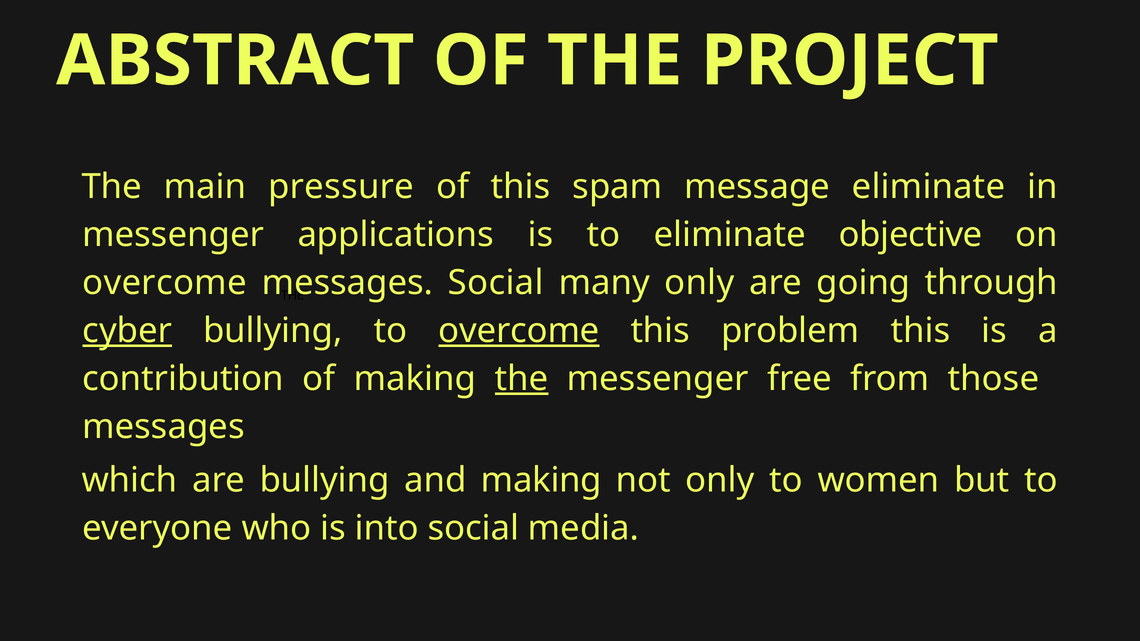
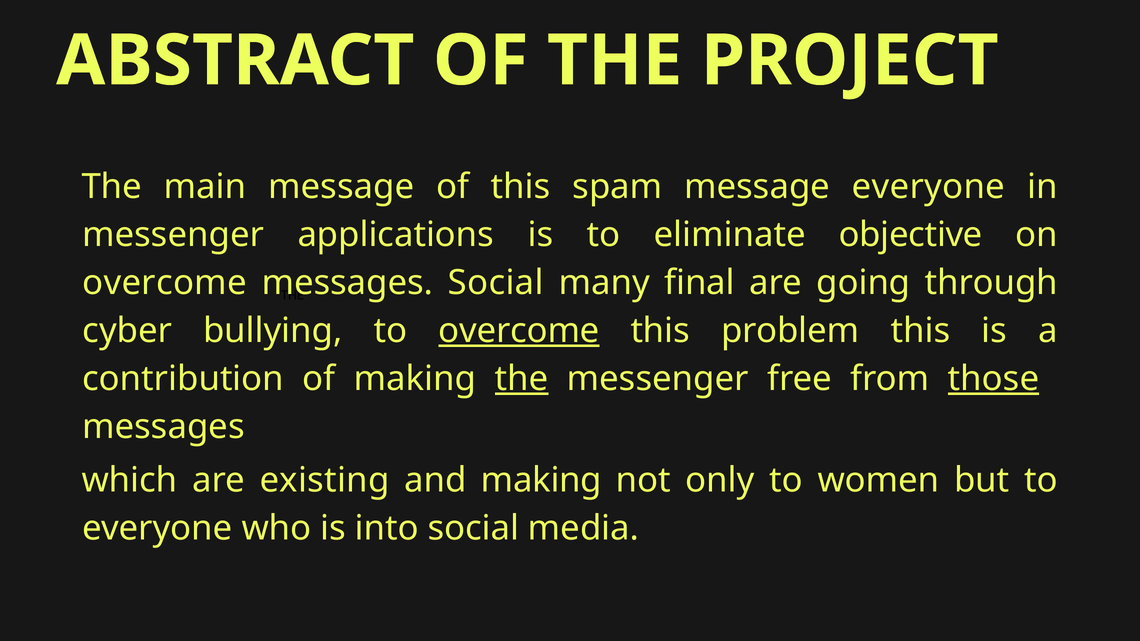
main pressure: pressure -> message
message eliminate: eliminate -> everyone
many only: only -> final
cyber underline: present -> none
those underline: none -> present
are bullying: bullying -> existing
